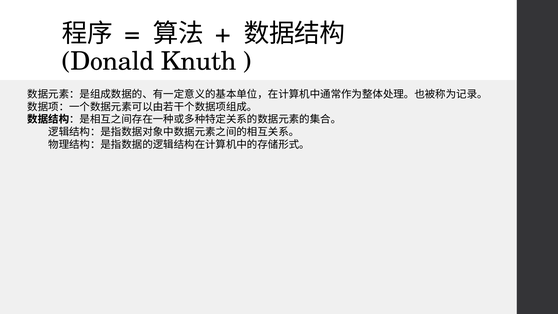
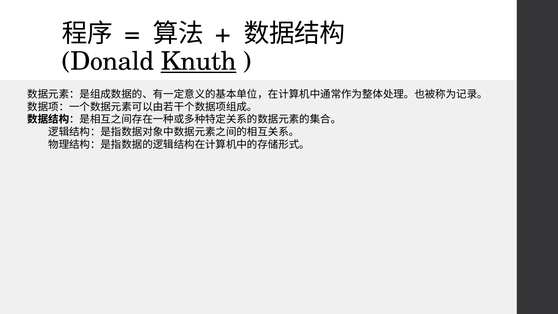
Knuth underline: none -> present
